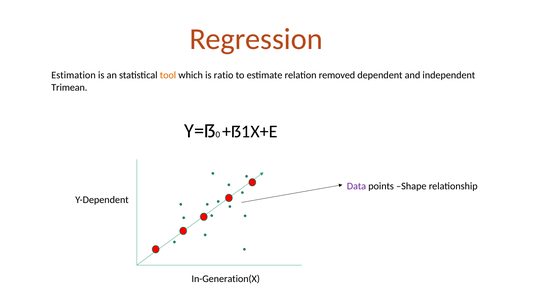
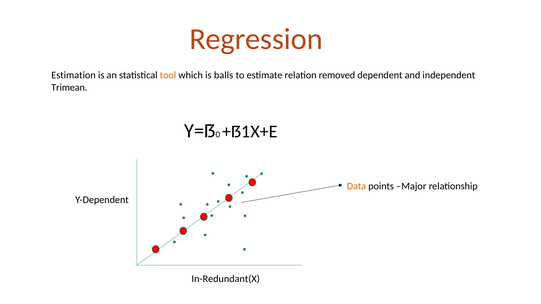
ratio: ratio -> balls
Data colour: purple -> orange
Shape: Shape -> Major
In-Generation(X: In-Generation(X -> In-Redundant(X
